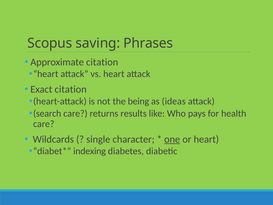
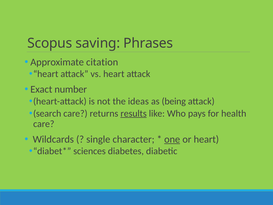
Exact citation: citation -> number
being: being -> ideas
ideas: ideas -> being
results underline: none -> present
indexing: indexing -> sciences
